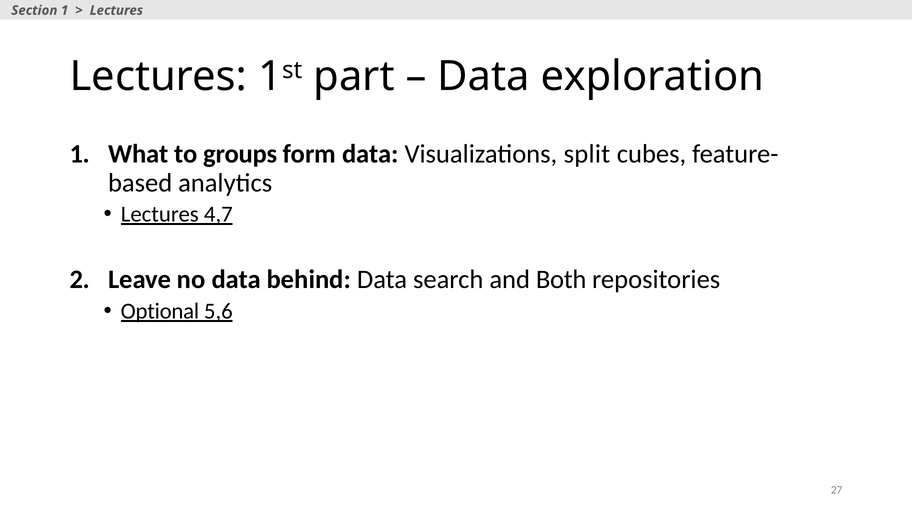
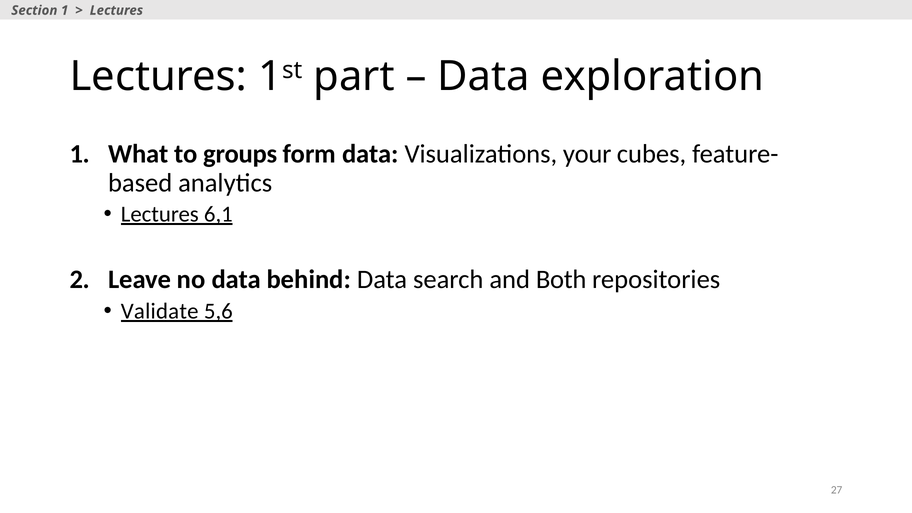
split: split -> your
4,7: 4,7 -> 6,1
Optional: Optional -> Validate
